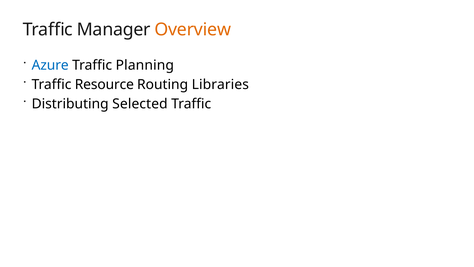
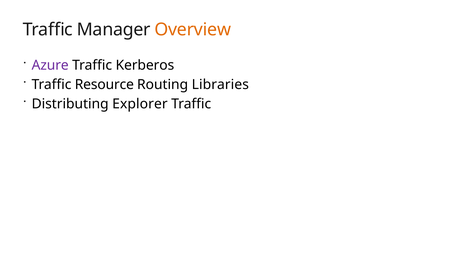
Azure colour: blue -> purple
Planning: Planning -> Kerberos
Selected: Selected -> Explorer
